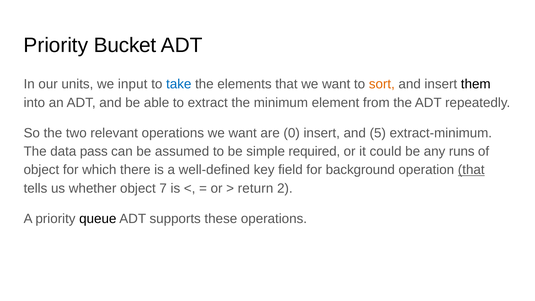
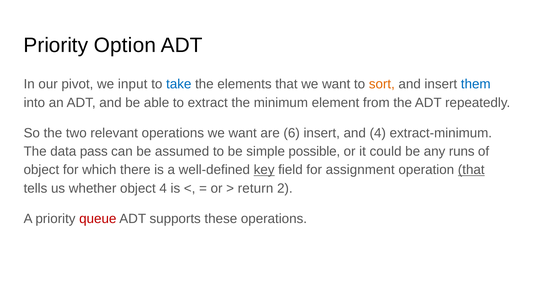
Bucket: Bucket -> Option
units: units -> pivot
them colour: black -> blue
0: 0 -> 6
and 5: 5 -> 4
required: required -> possible
key underline: none -> present
background: background -> assignment
object 7: 7 -> 4
queue colour: black -> red
